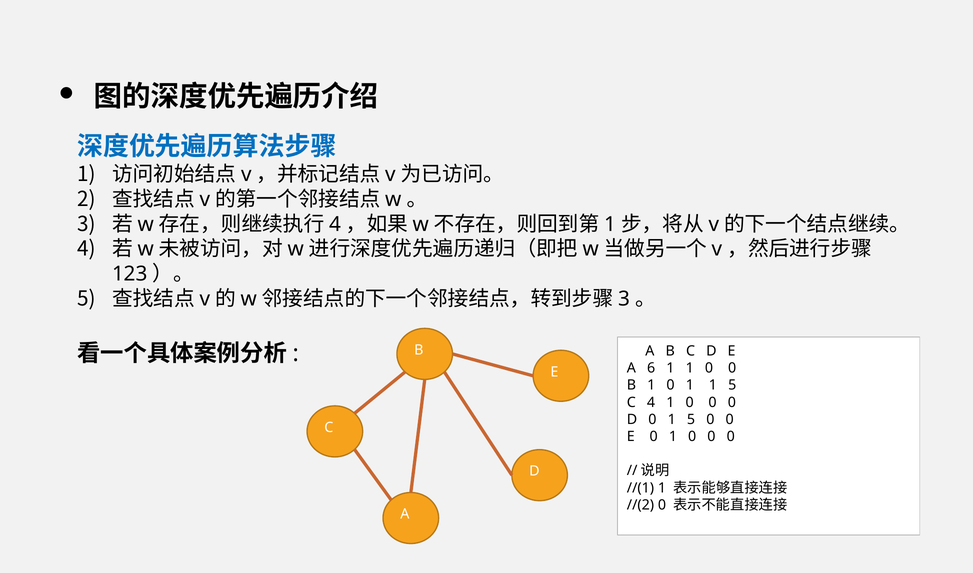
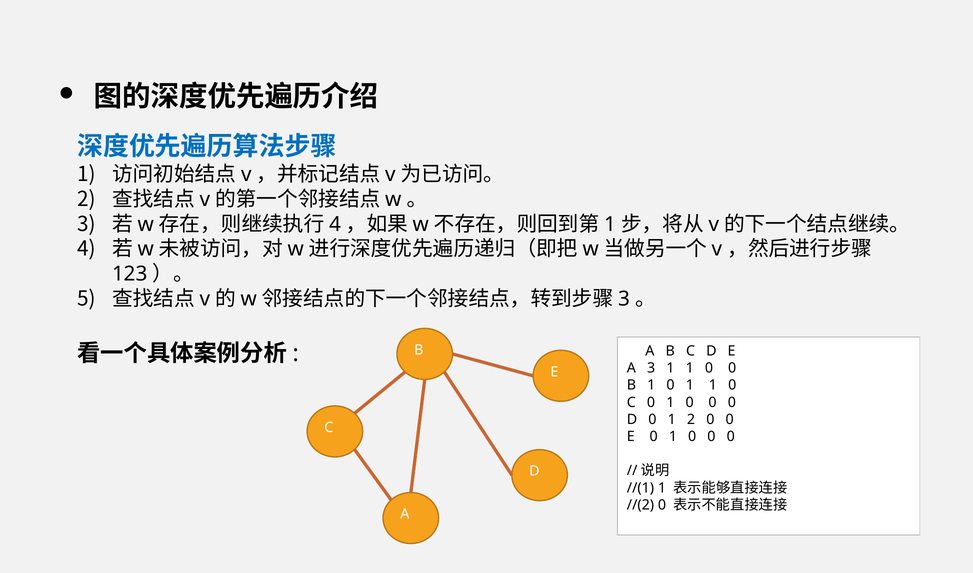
A 6: 6 -> 3
0 1 1 5: 5 -> 0
C 4: 4 -> 0
0 1 5: 5 -> 2
